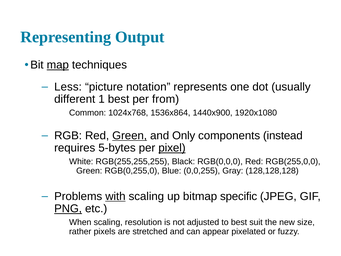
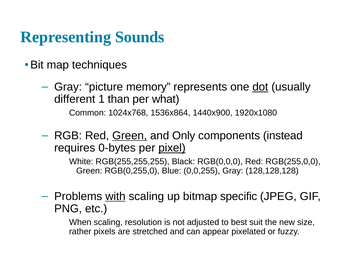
Output: Output -> Sounds
map underline: present -> none
Less at (68, 87): Less -> Gray
notation: notation -> memory
dot underline: none -> present
1 best: best -> than
from: from -> what
5-bytes: 5-bytes -> 0-bytes
PNG underline: present -> none
